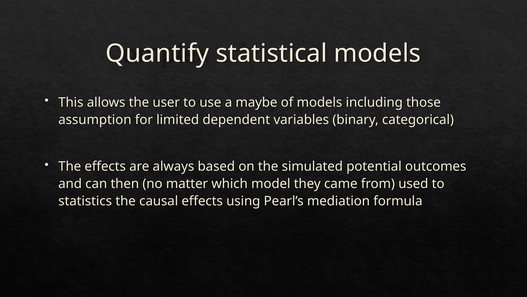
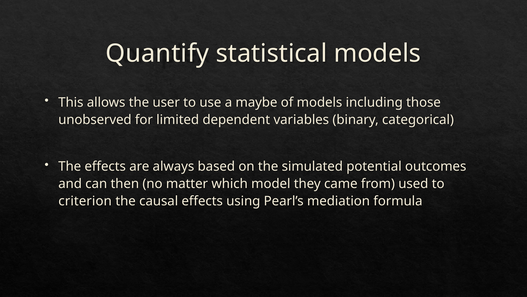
assumption: assumption -> unobserved
statistics: statistics -> criterion
